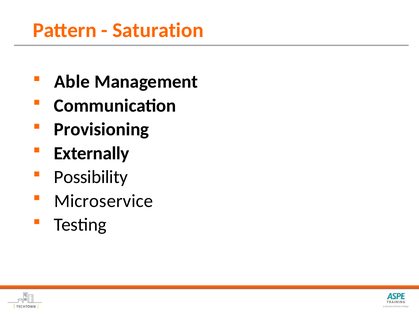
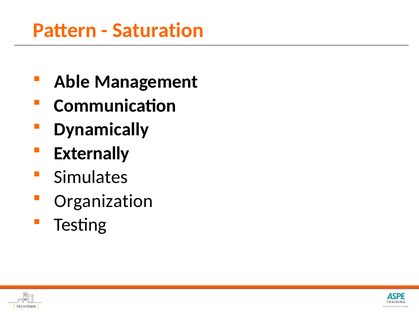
Provisioning: Provisioning -> Dynamically
Possibility: Possibility -> Simulates
Microservice: Microservice -> Organization
